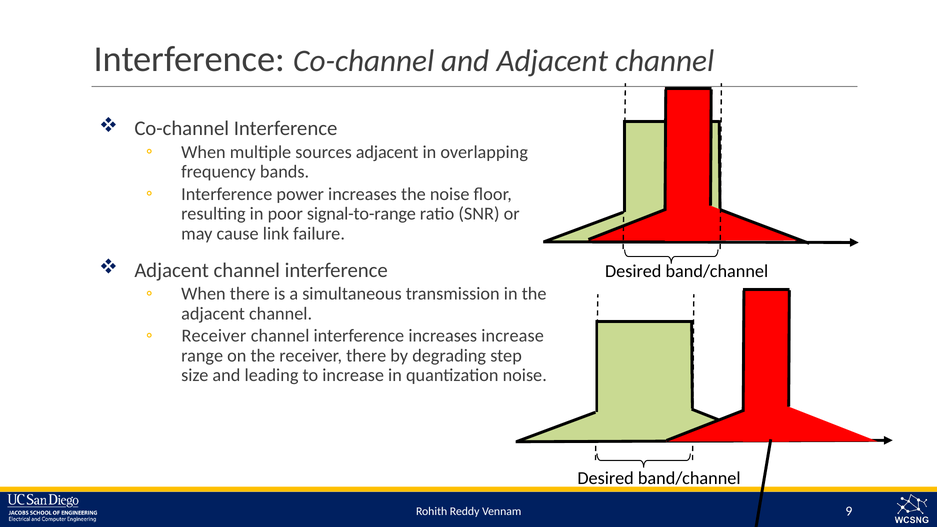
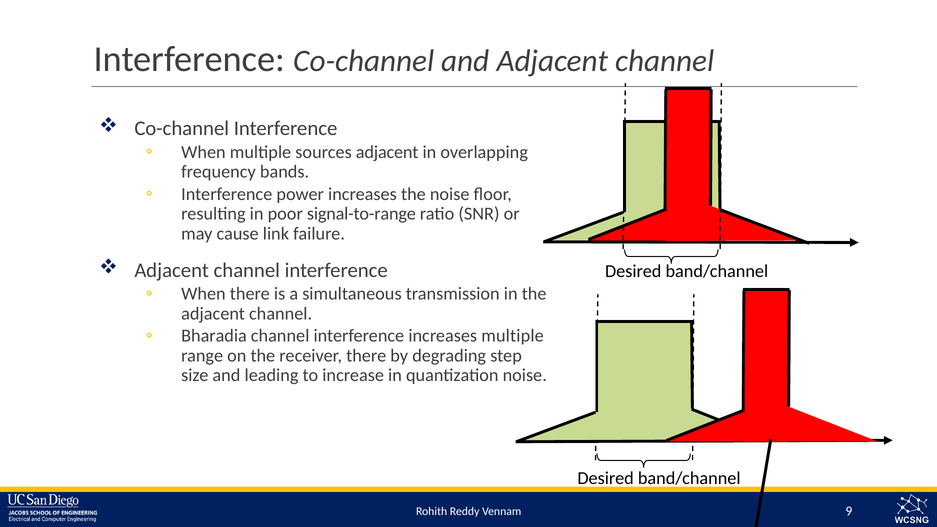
Receiver at (214, 336): Receiver -> Bharadia
increases increase: increase -> multiple
